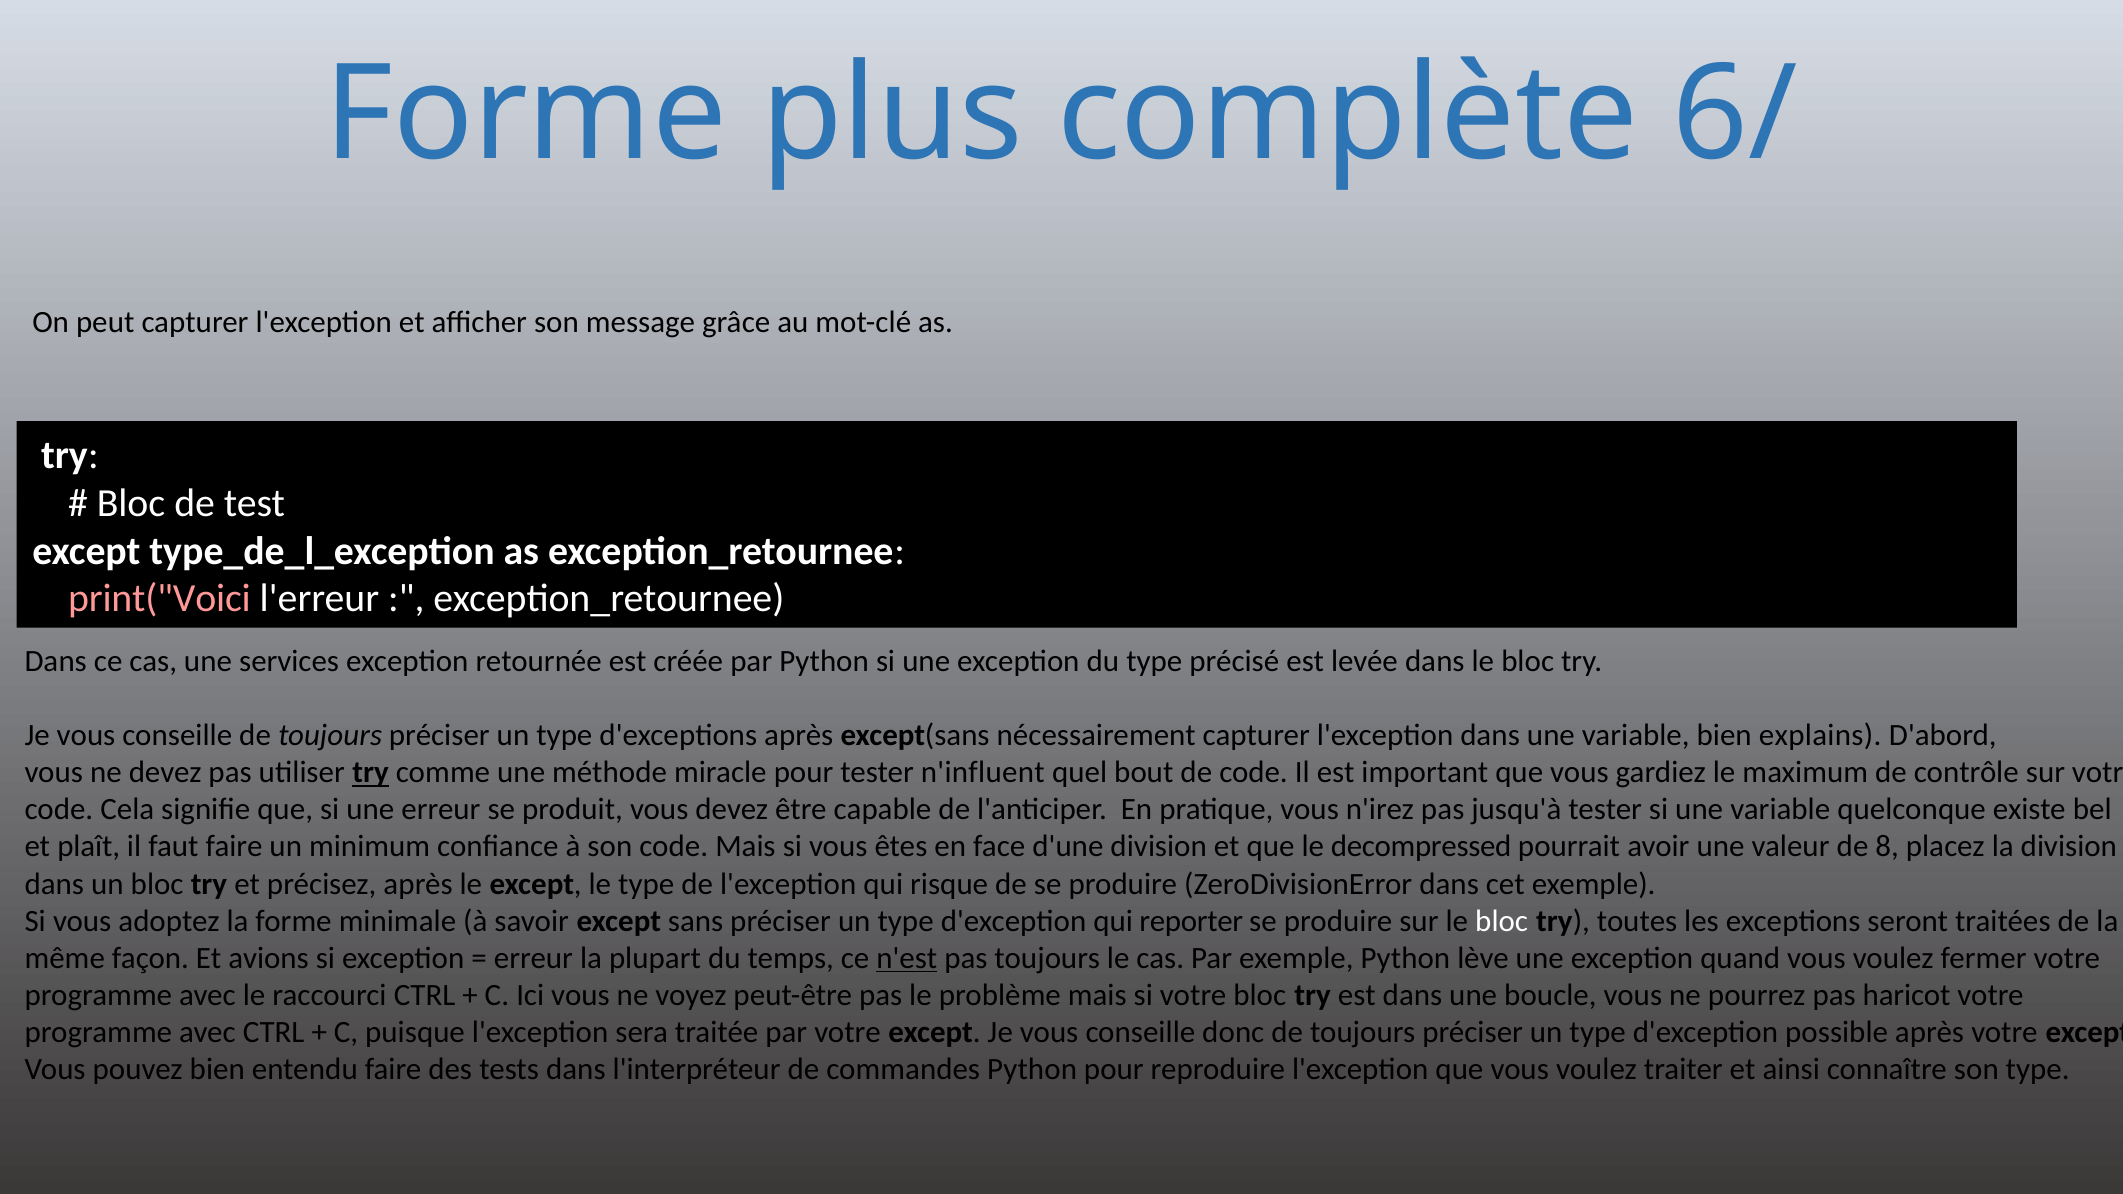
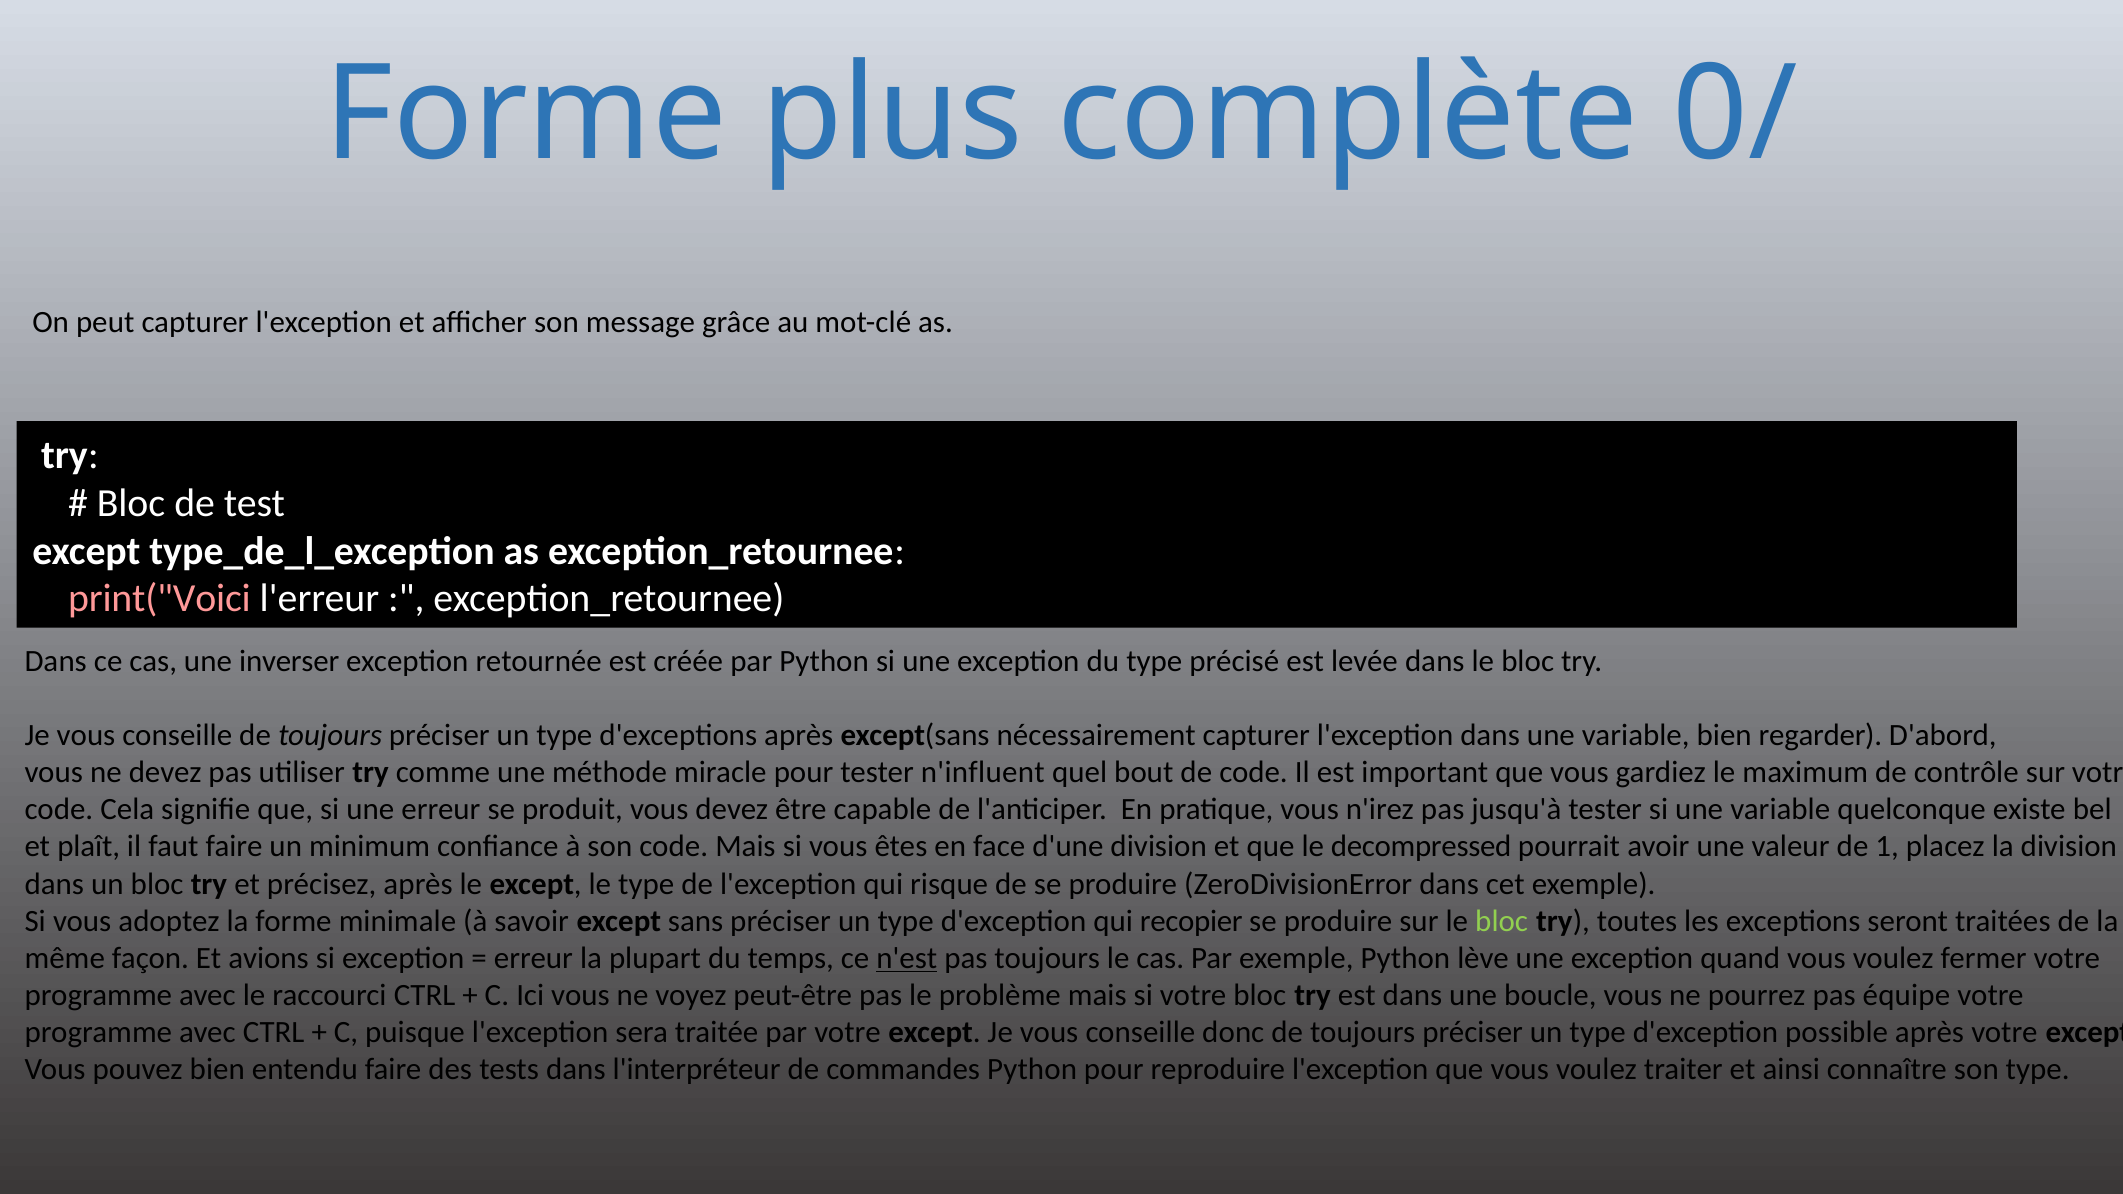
6/: 6/ -> 0/
services: services -> inverser
explains: explains -> regarder
try at (371, 772) underline: present -> none
8: 8 -> 1
reporter: reporter -> recopier
bloc at (1502, 921) colour: white -> light green
haricot: haricot -> équipe
